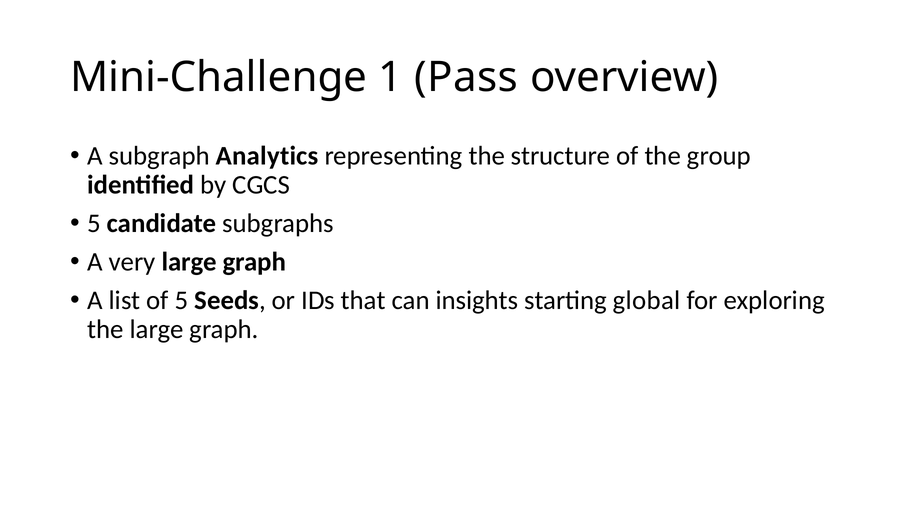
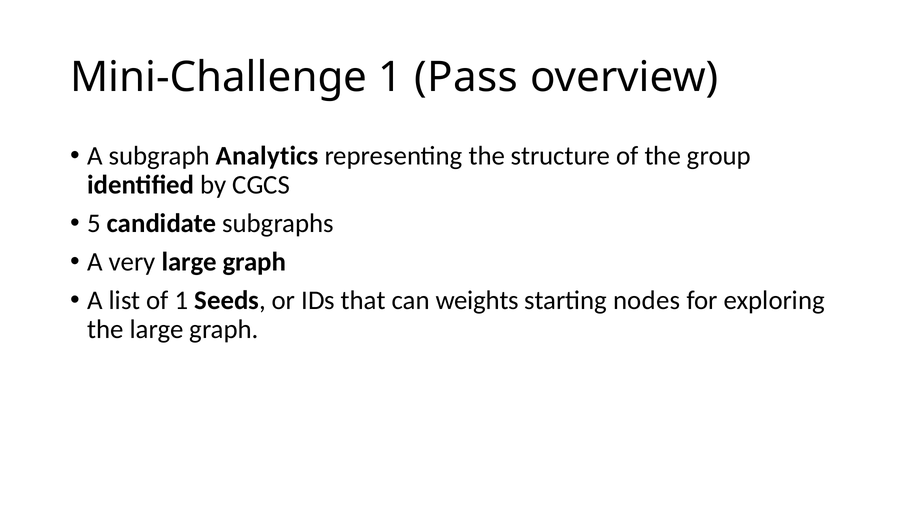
of 5: 5 -> 1
insights: insights -> weights
global: global -> nodes
